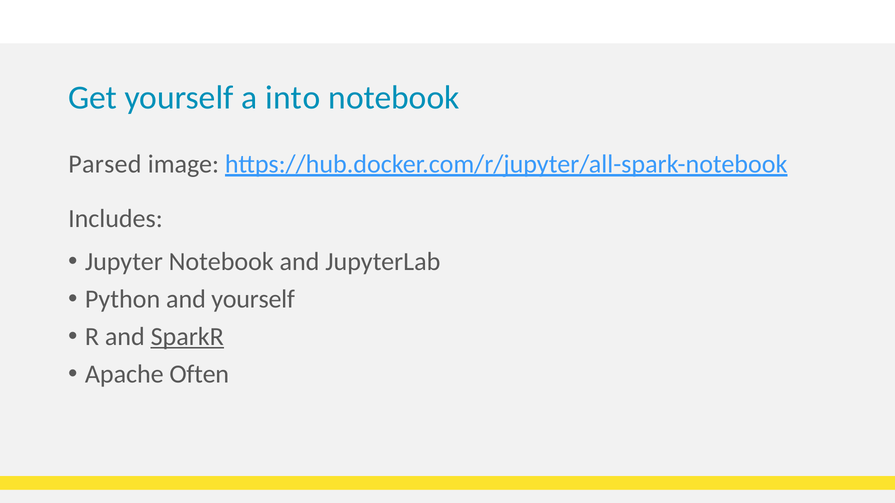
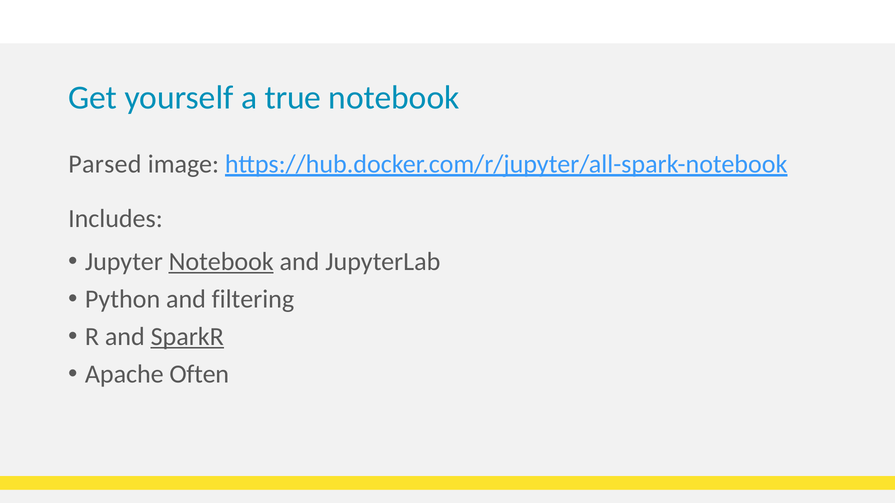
into: into -> true
Notebook at (221, 262) underline: none -> present
and yourself: yourself -> filtering
